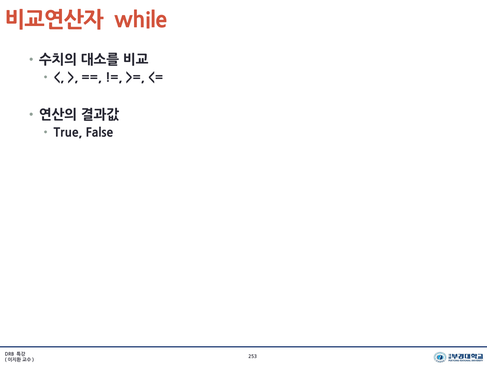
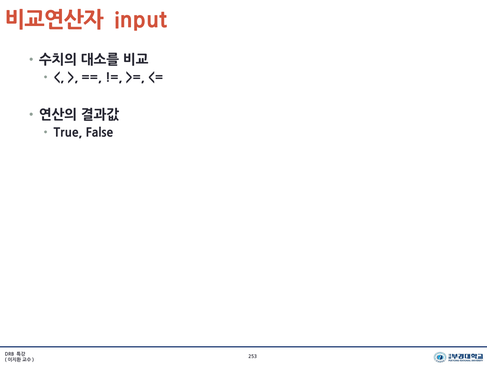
while: while -> input
